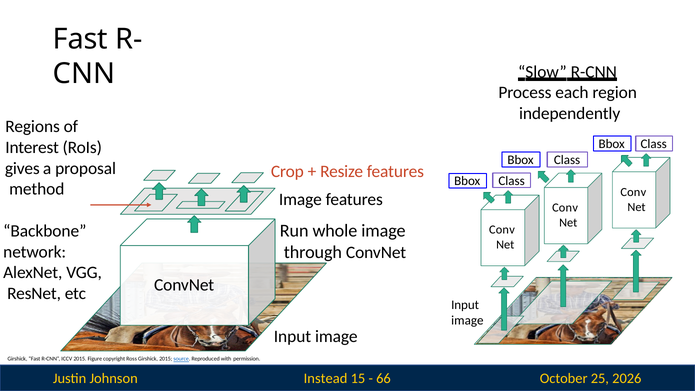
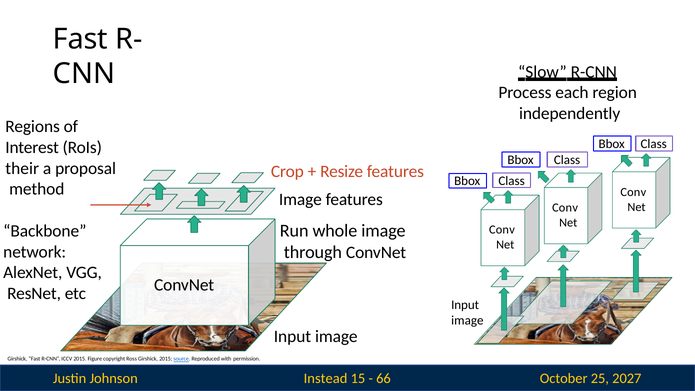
gives: gives -> their
2026: 2026 -> 2027
